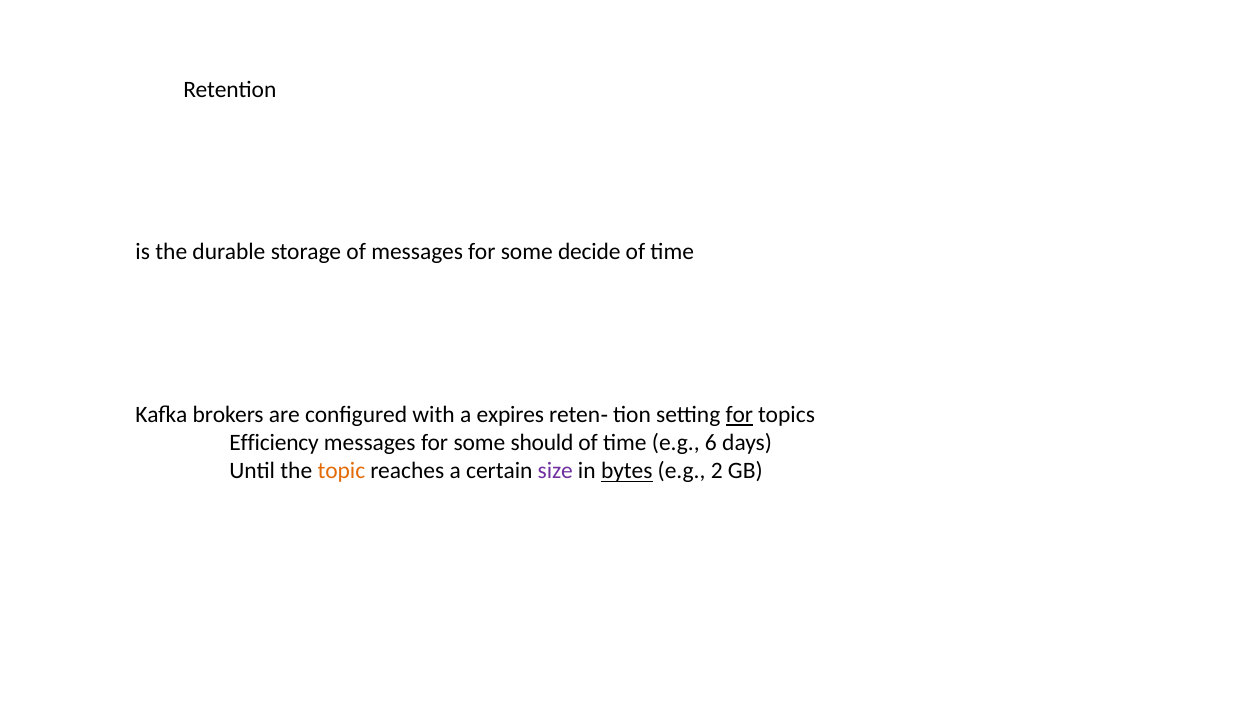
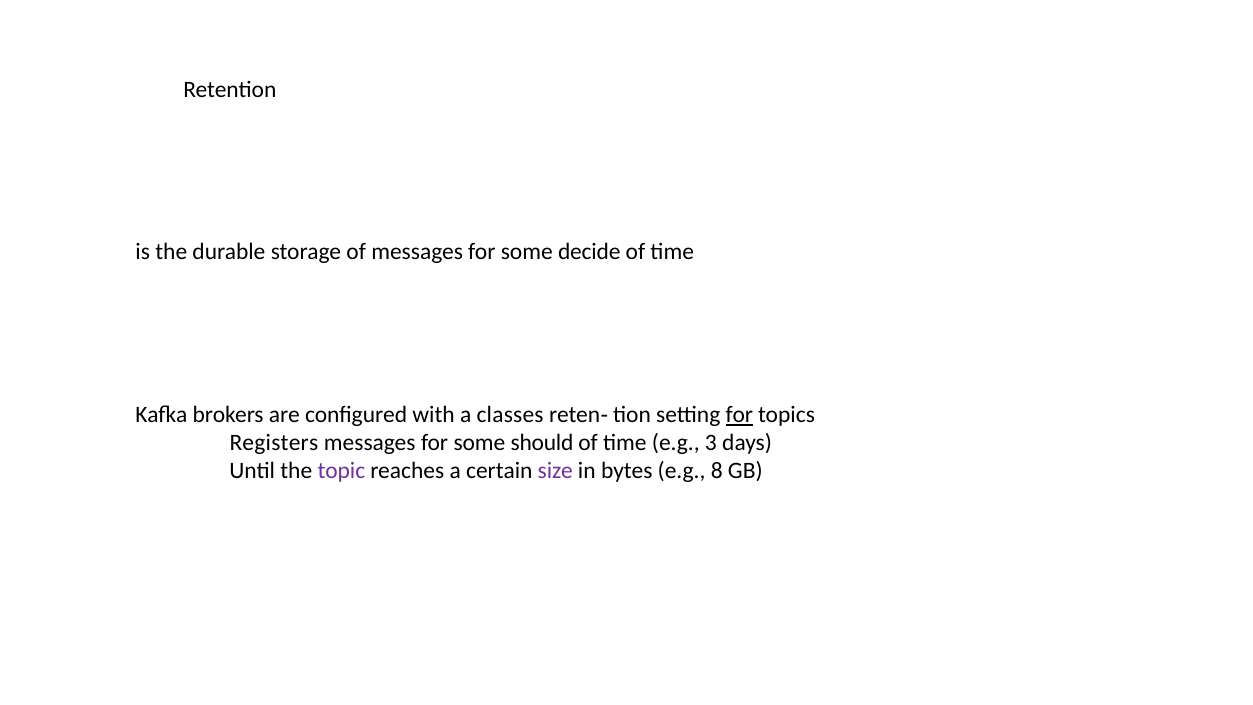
expires: expires -> classes
Efficiency: Efficiency -> Registers
6: 6 -> 3
topic colour: orange -> purple
bytes underline: present -> none
2: 2 -> 8
